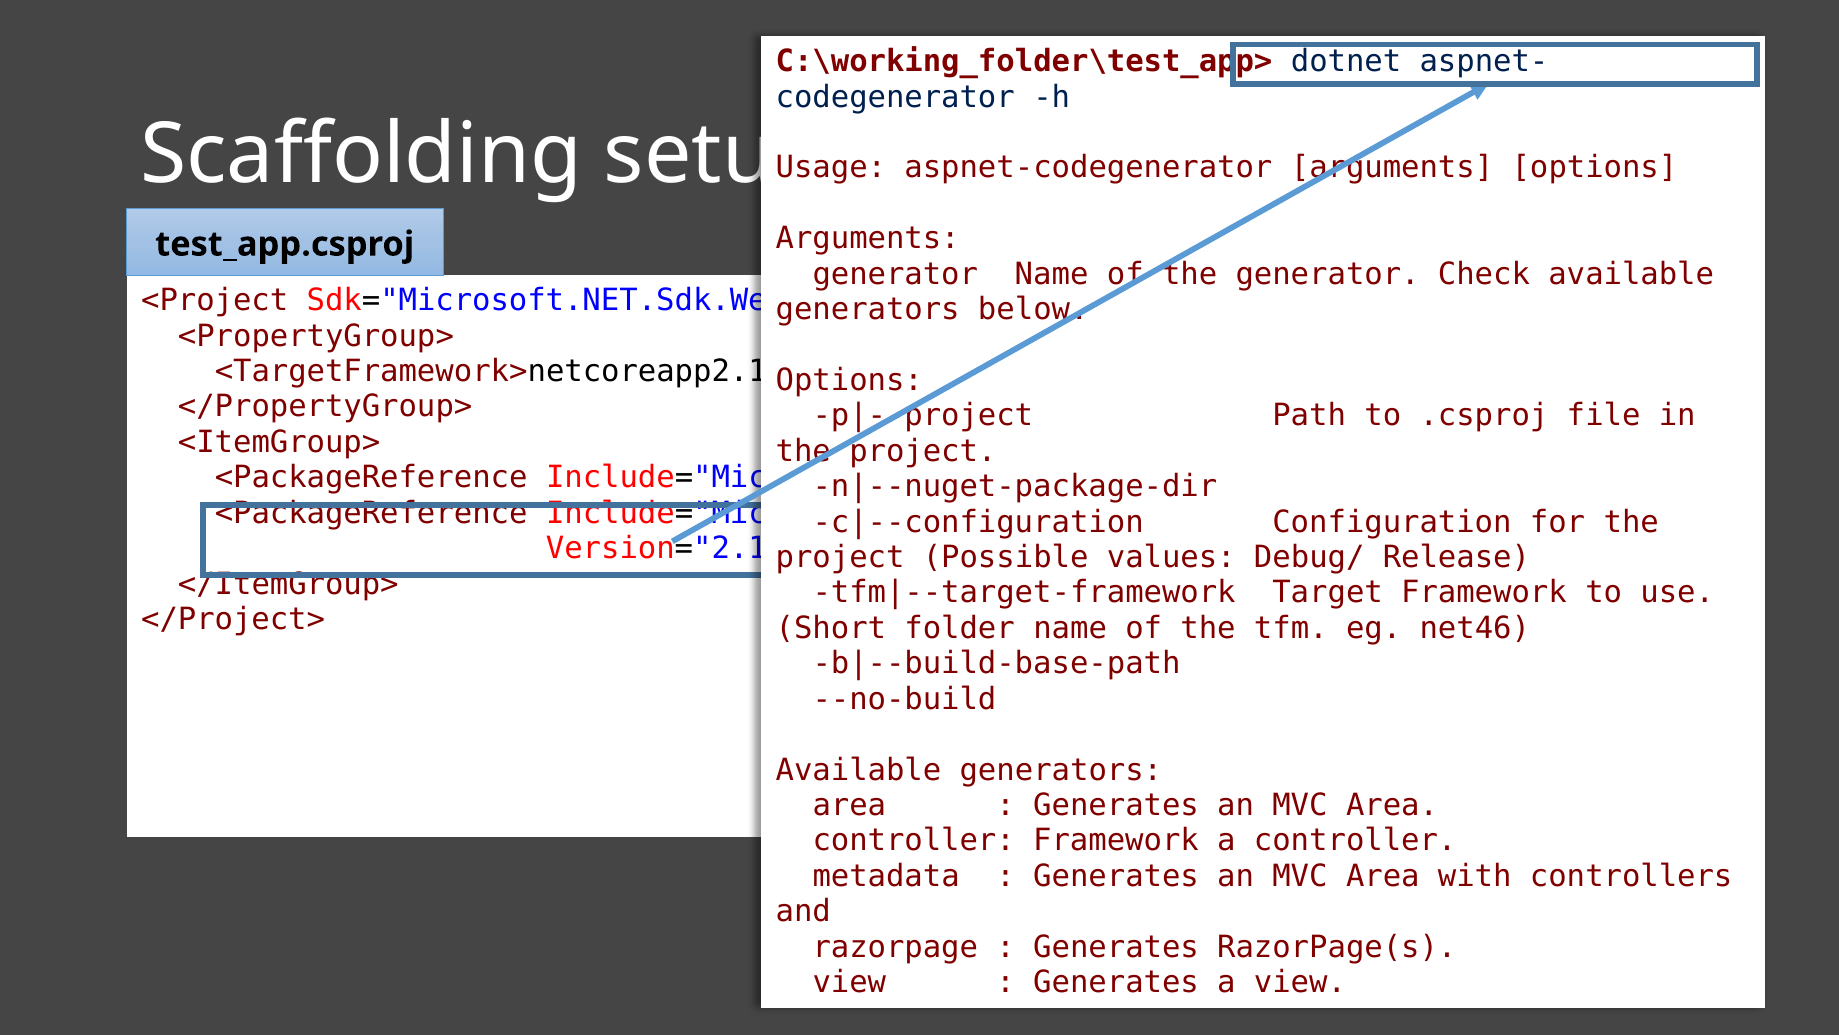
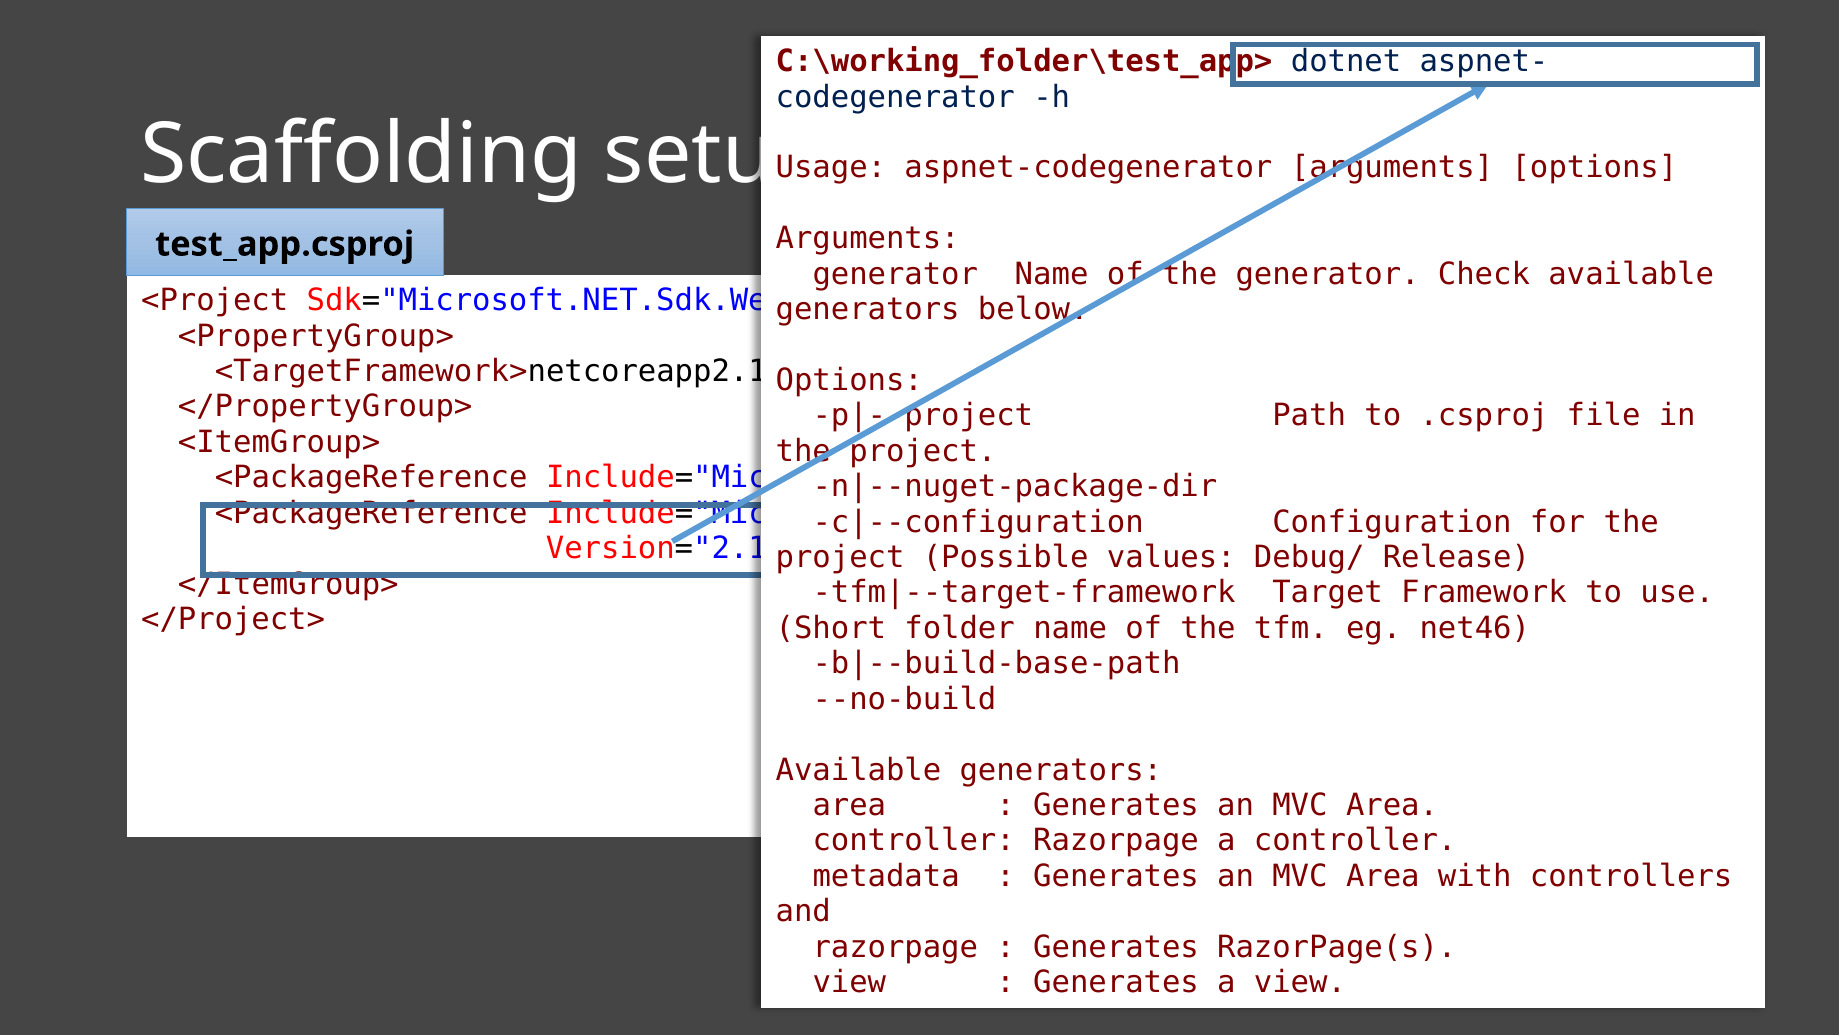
controller Framework: Framework -> Razorpage
